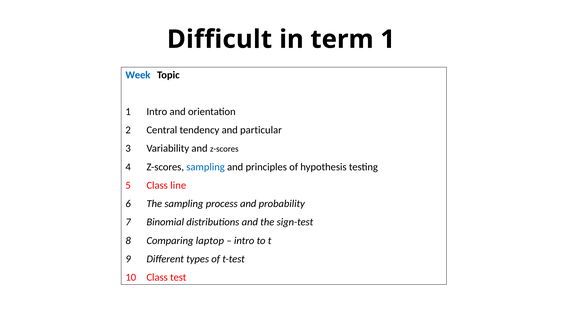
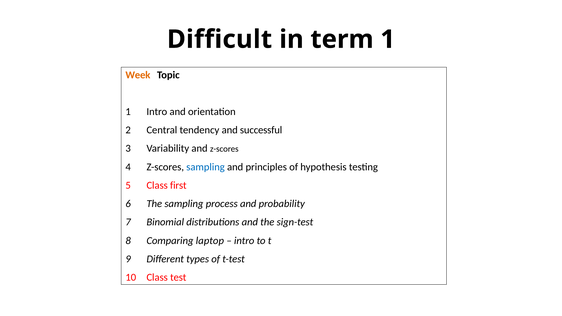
Week colour: blue -> orange
particular: particular -> successful
line: line -> first
